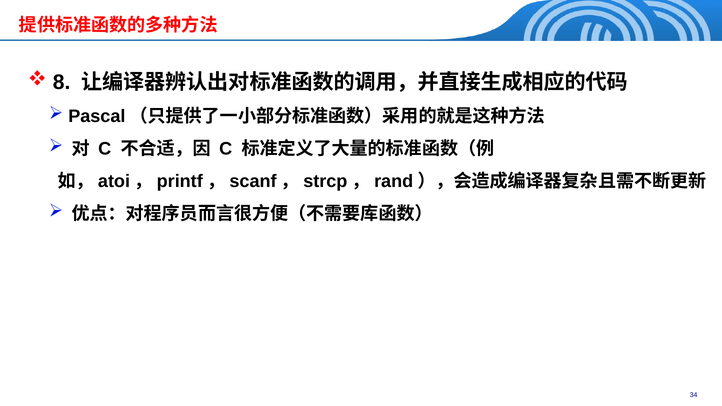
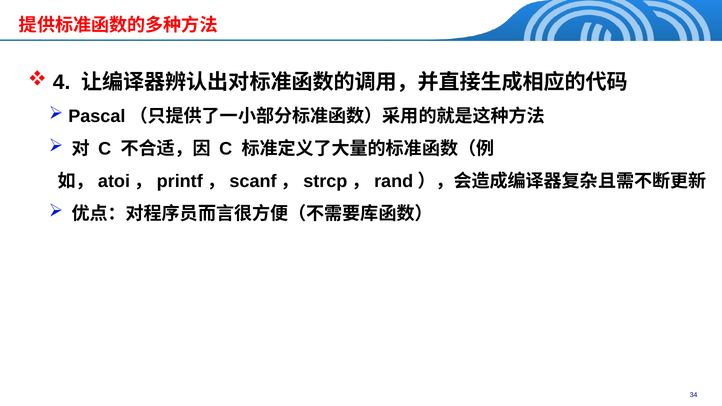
8: 8 -> 4
